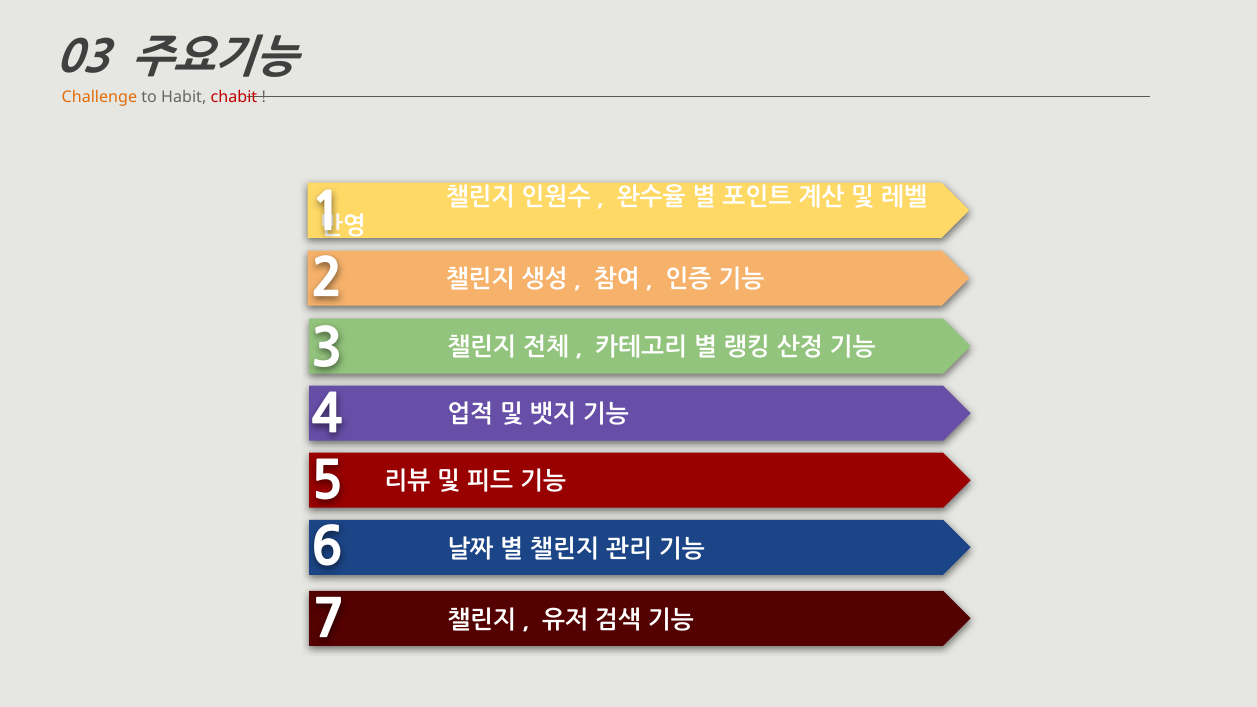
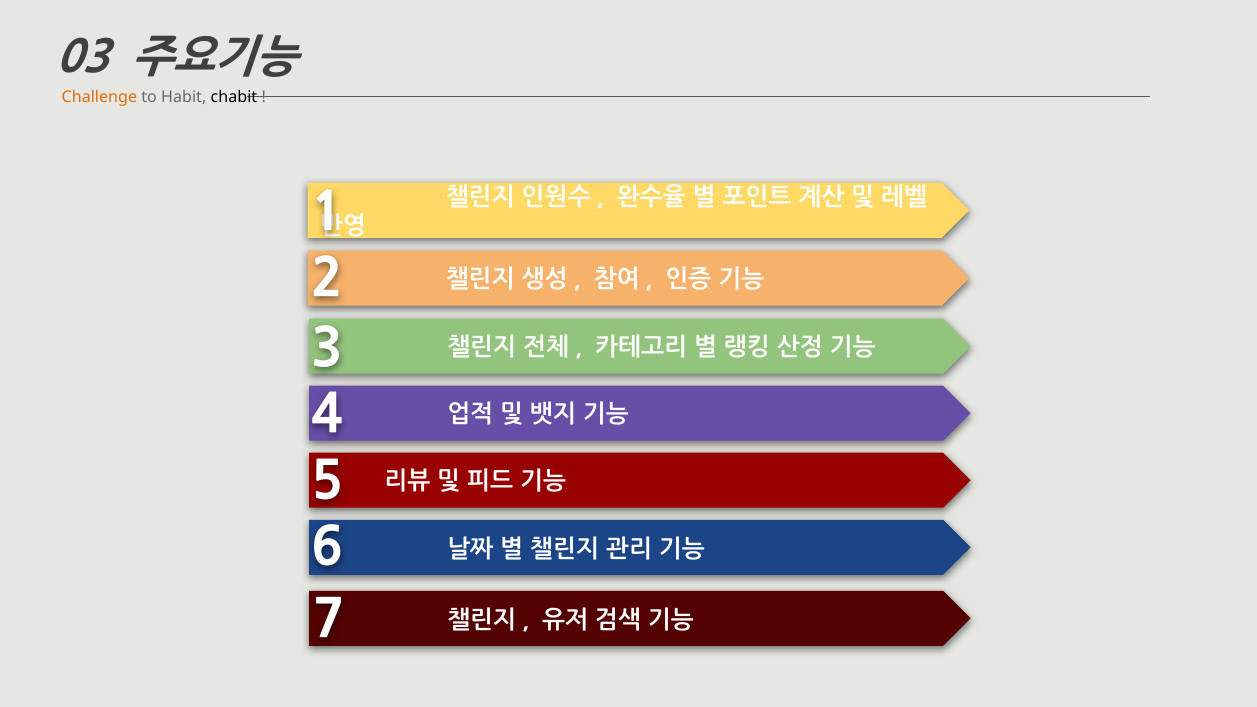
chabit colour: red -> black
